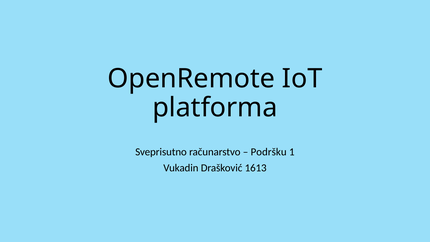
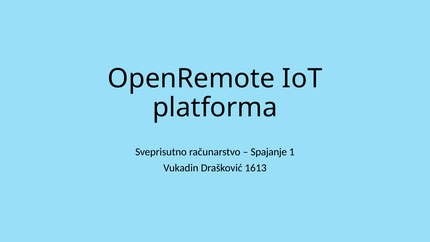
Podršku: Podršku -> Spajanje
